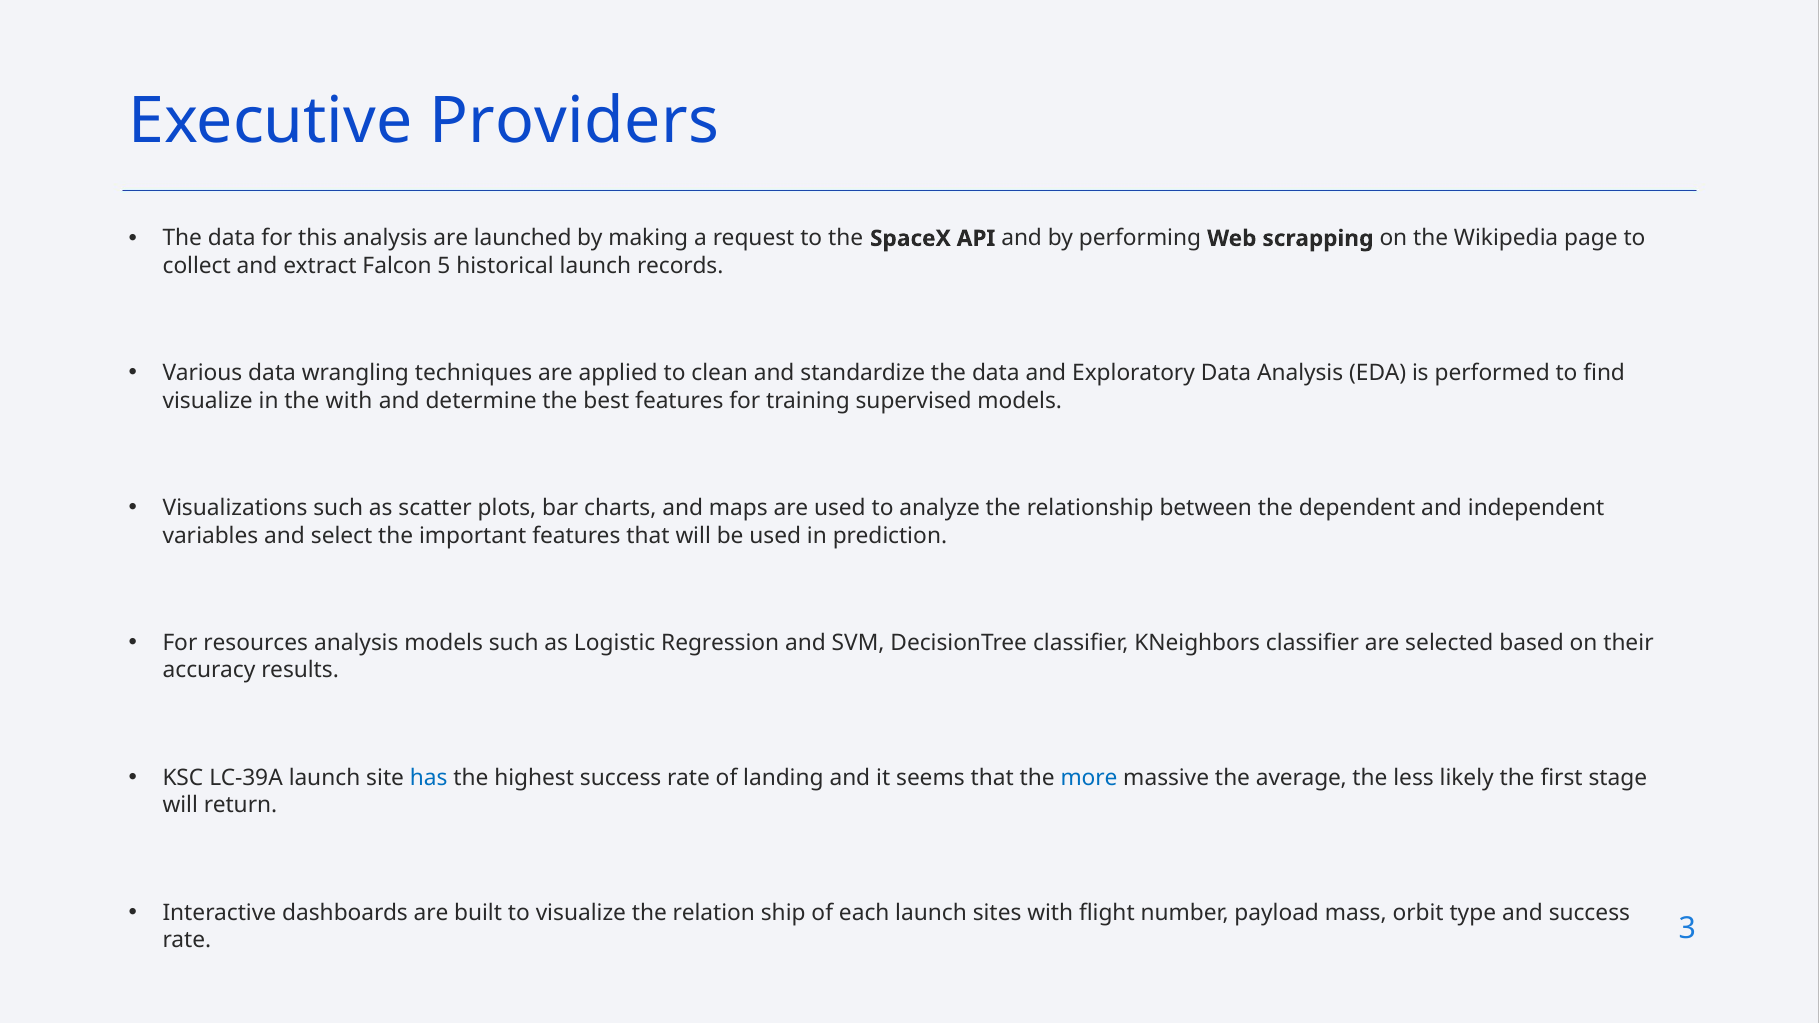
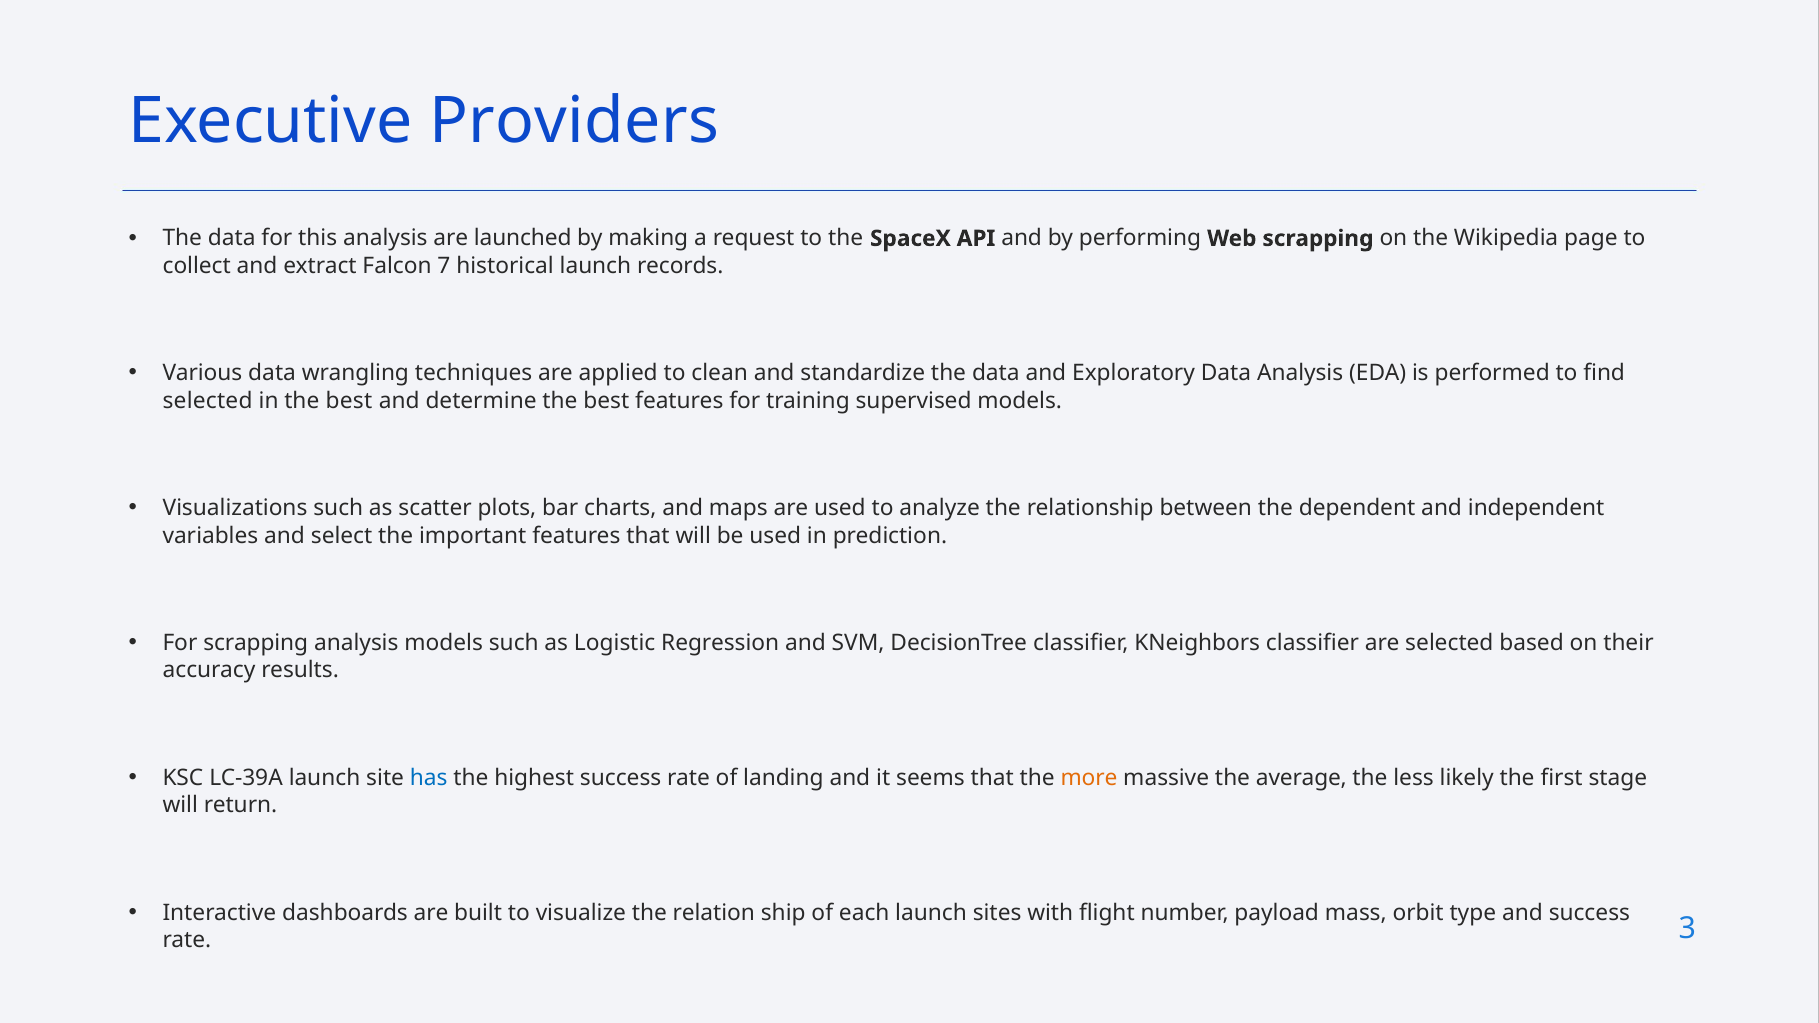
5: 5 -> 7
visualize at (208, 401): visualize -> selected
in the with: with -> best
For resources: resources -> scrapping
more colour: blue -> orange
